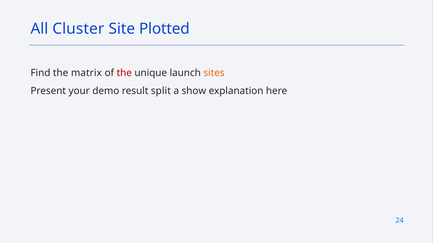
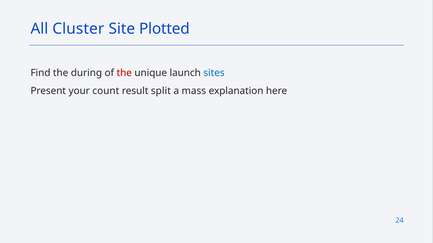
matrix: matrix -> during
sites colour: orange -> blue
demo: demo -> count
show: show -> mass
